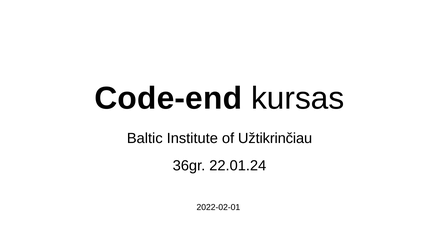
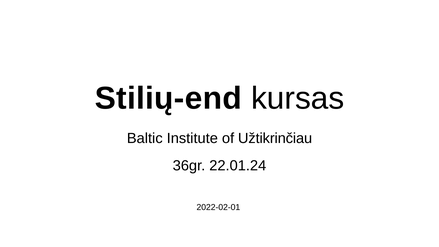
Code-end: Code-end -> Stilių-end
